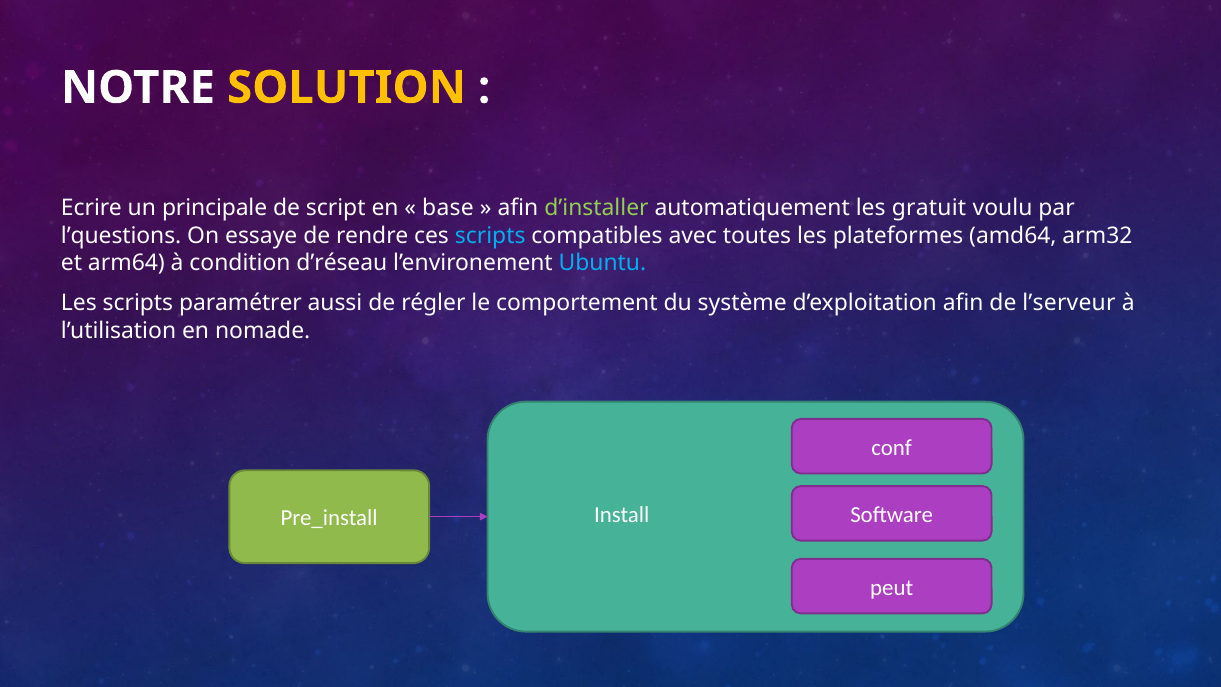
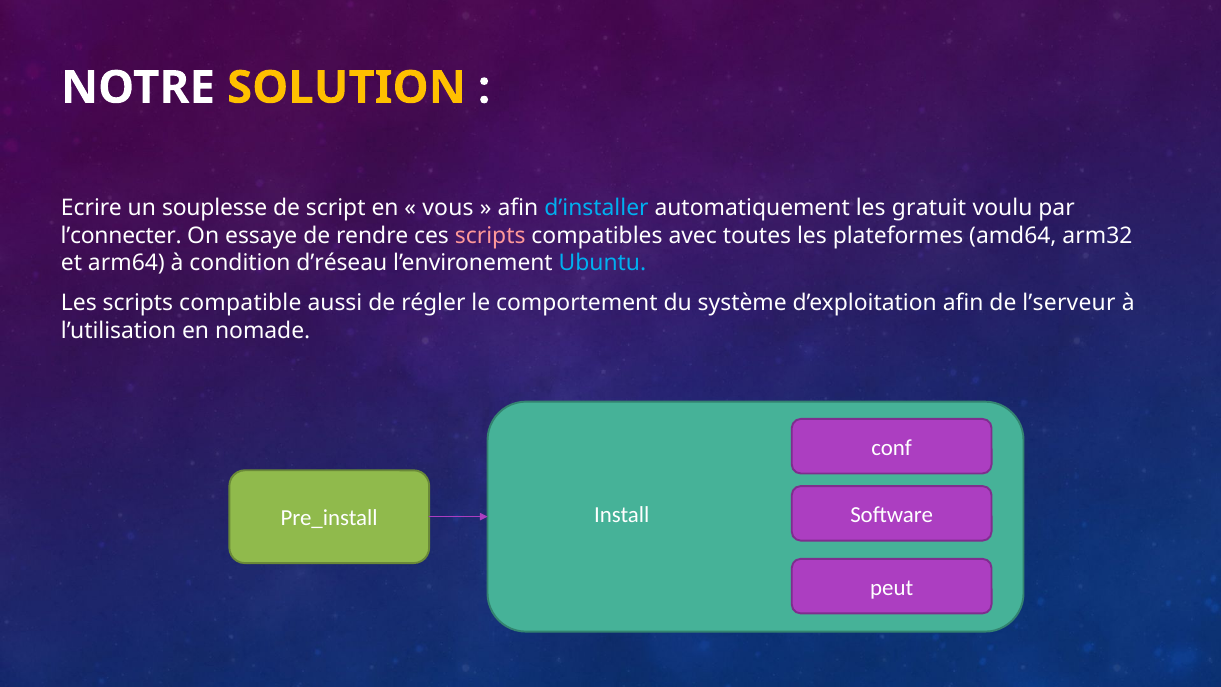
principale: principale -> souplesse
base: base -> vous
d’installer colour: light green -> light blue
l’questions: l’questions -> l’connecter
scripts at (490, 236) colour: light blue -> pink
paramétrer: paramétrer -> compatible
